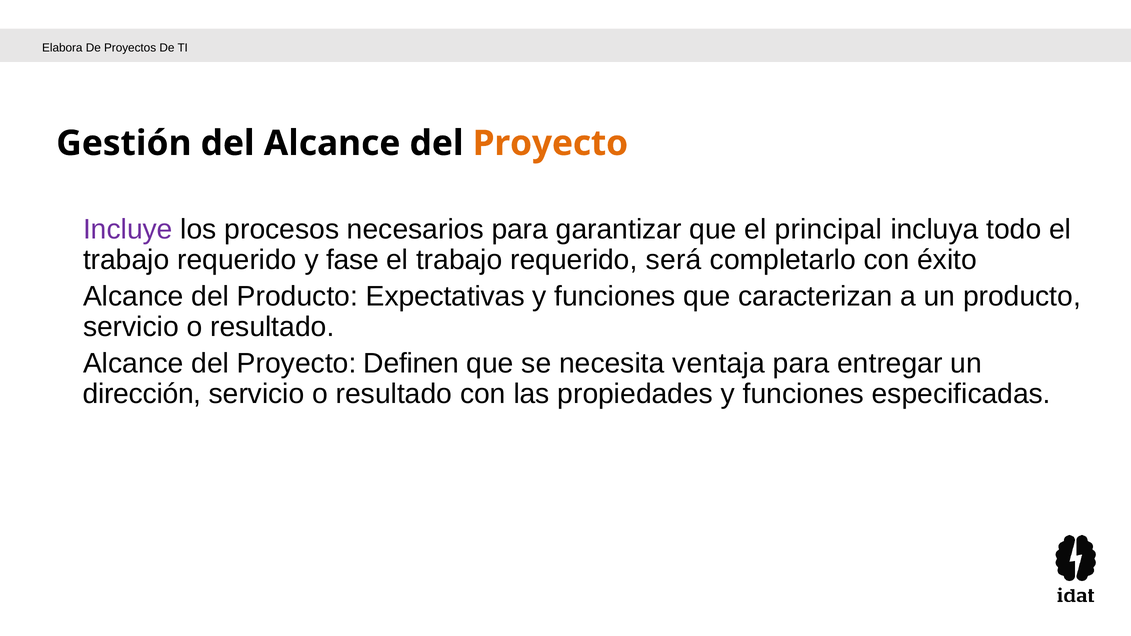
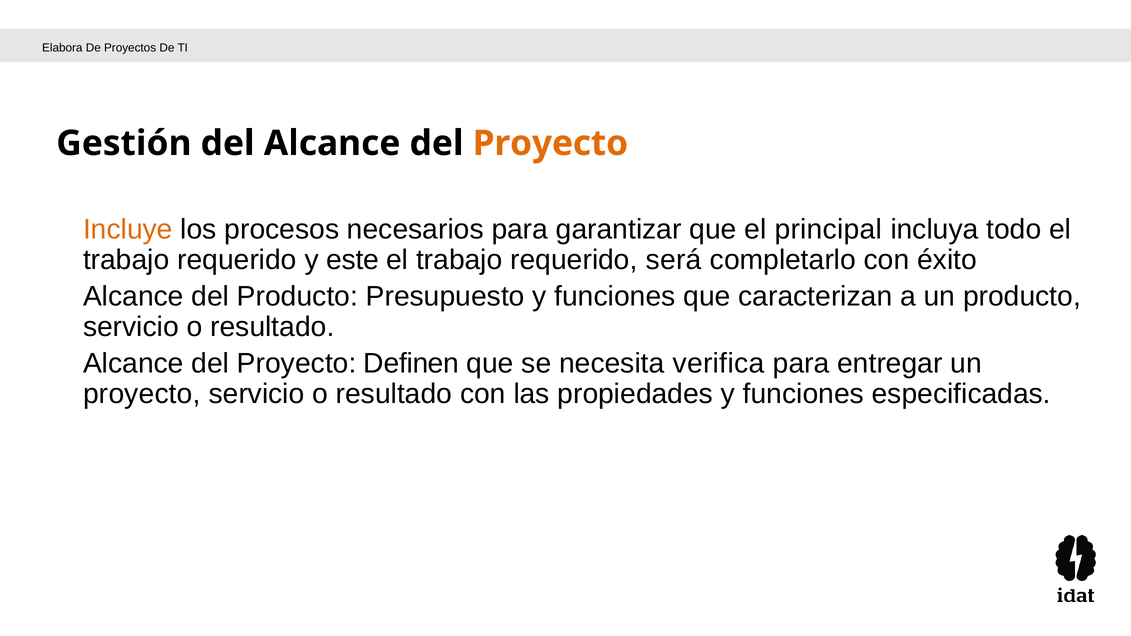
Incluye colour: purple -> orange
fase: fase -> este
Expectativas: Expectativas -> Presupuesto
ventaja: ventaja -> verifica
dirección at (142, 394): dirección -> proyecto
